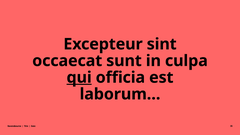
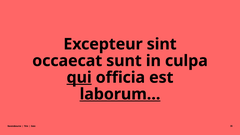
laborum… underline: none -> present
